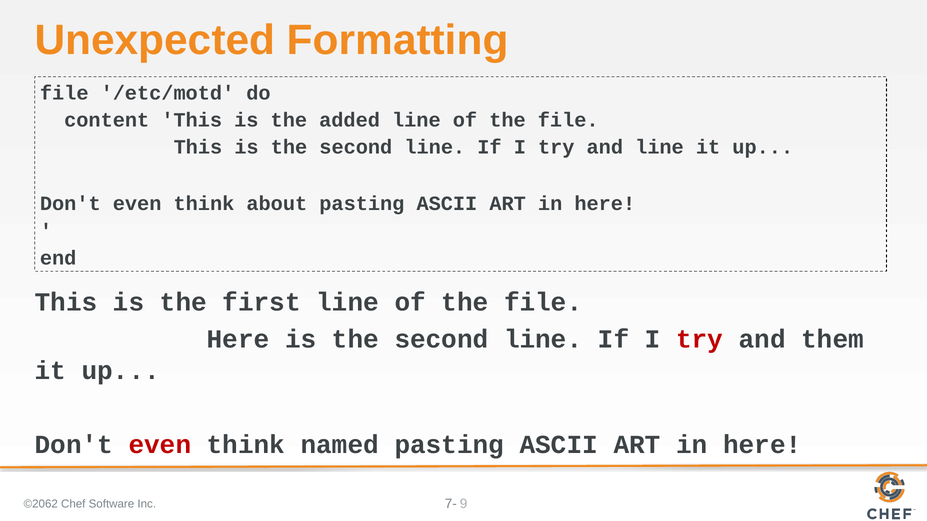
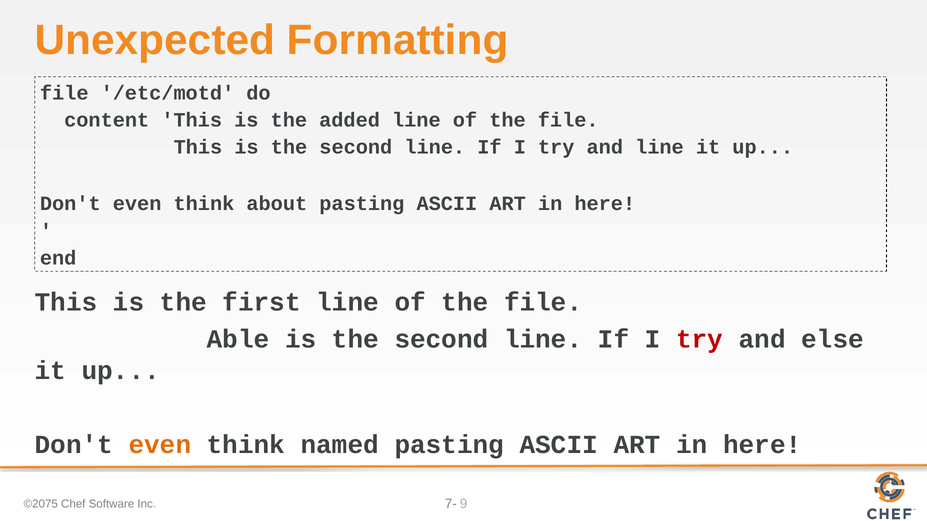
Here at (238, 340): Here -> Able
them: them -> else
even at (160, 445) colour: red -> orange
©2062: ©2062 -> ©2075
